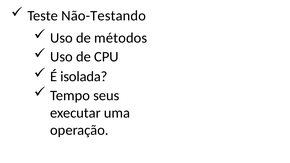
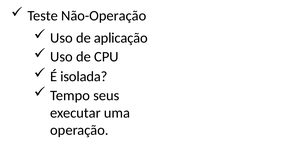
Não-Testando: Não-Testando -> Não-Operação
métodos: métodos -> aplicação
